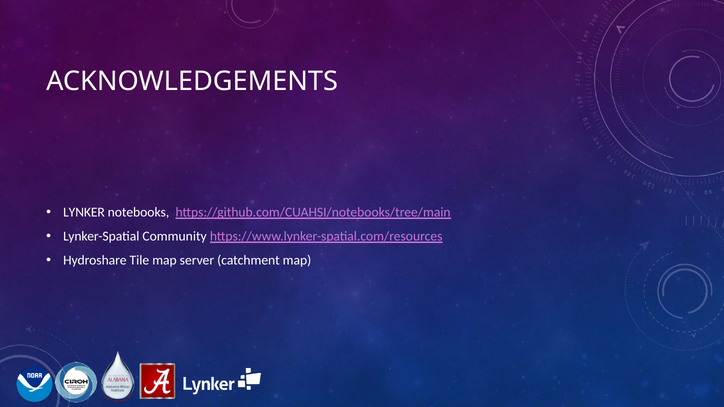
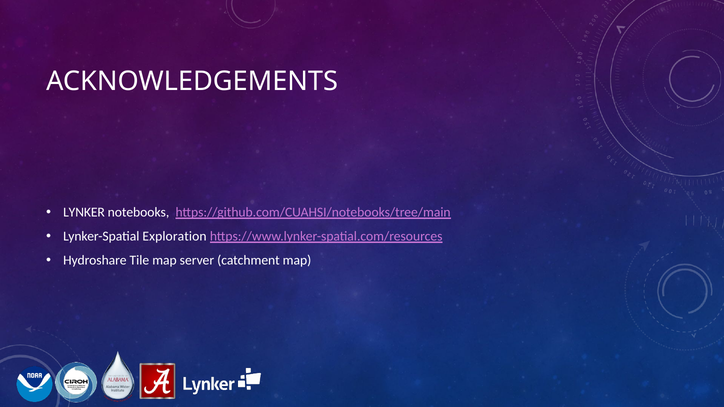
Community: Community -> Exploration
